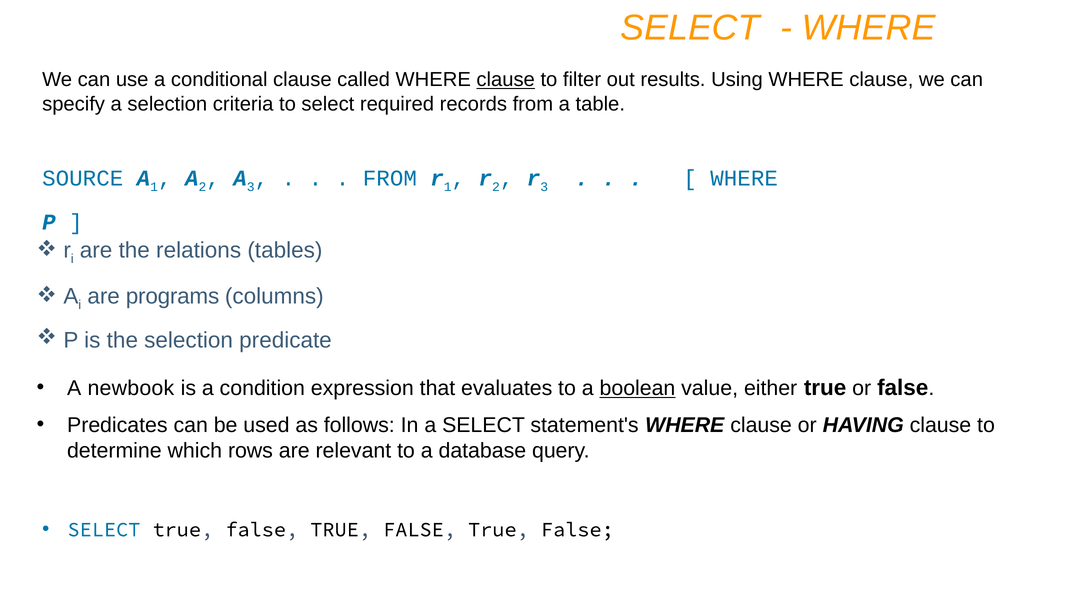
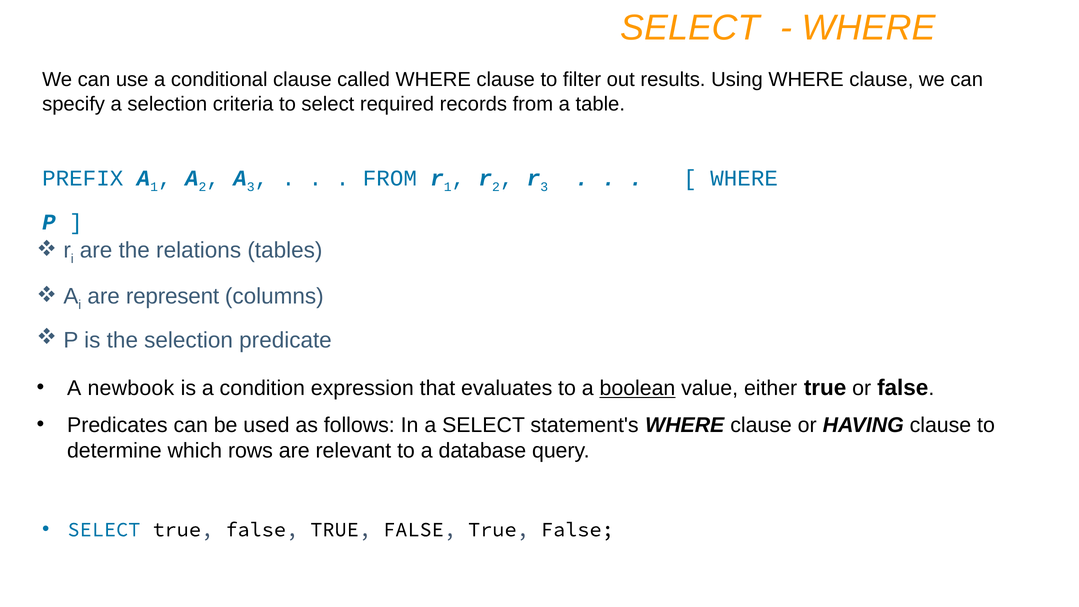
clause at (506, 80) underline: present -> none
SOURCE: SOURCE -> PREFIX
programs: programs -> represent
